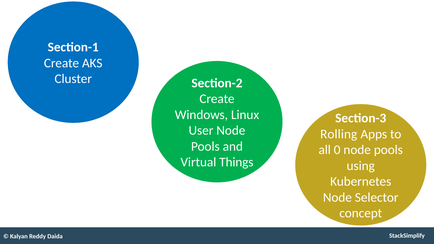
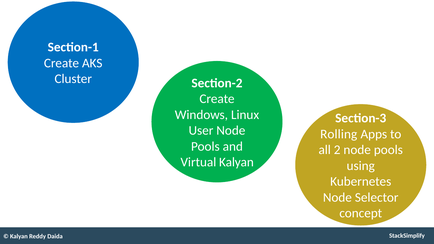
0: 0 -> 2
Virtual Things: Things -> Kalyan
